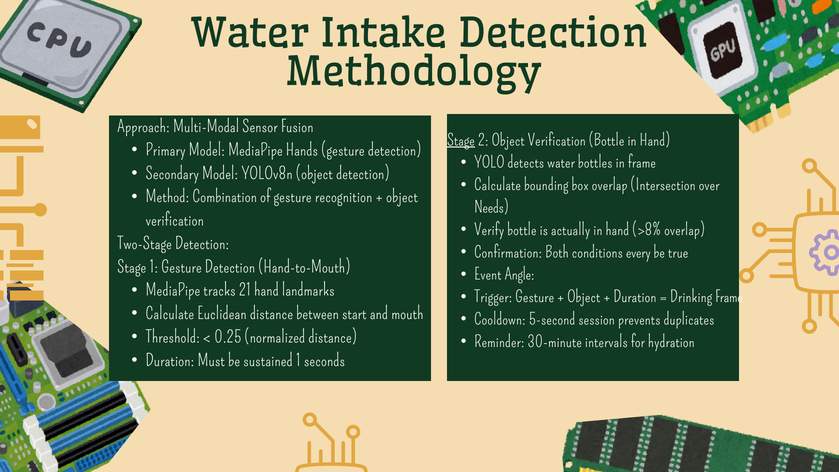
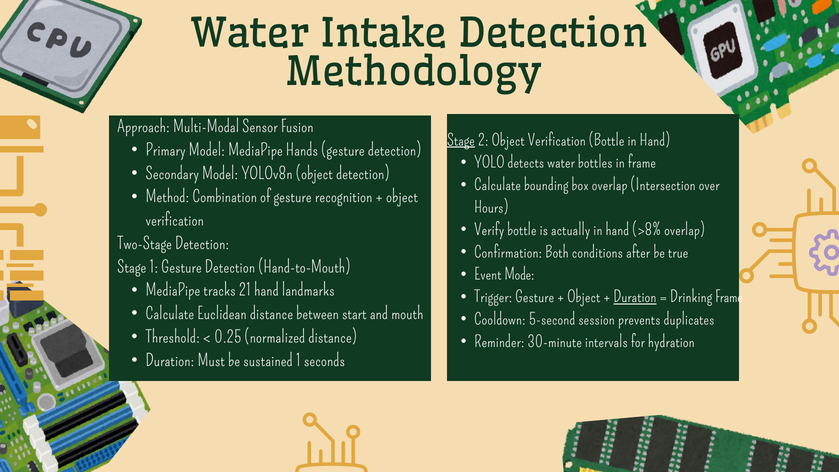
Needs: Needs -> Hours
every: every -> after
Angle: Angle -> Mode
Duration at (635, 297) underline: none -> present
